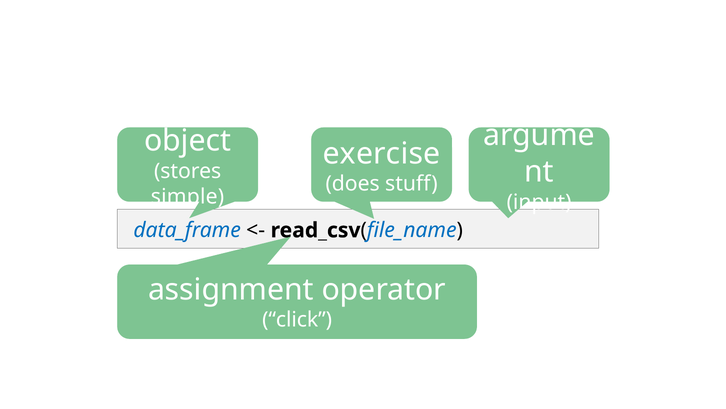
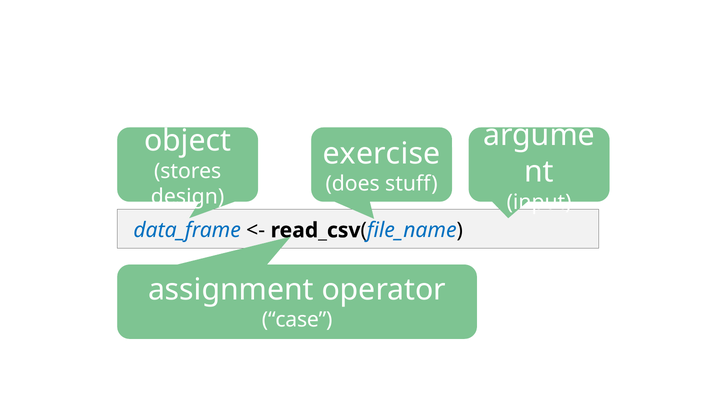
simple: simple -> design
click: click -> case
